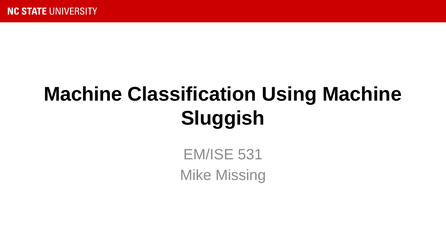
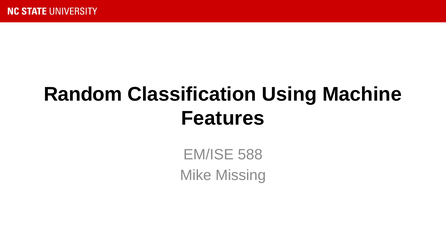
Machine at (83, 94): Machine -> Random
Sluggish: Sluggish -> Features
531: 531 -> 588
